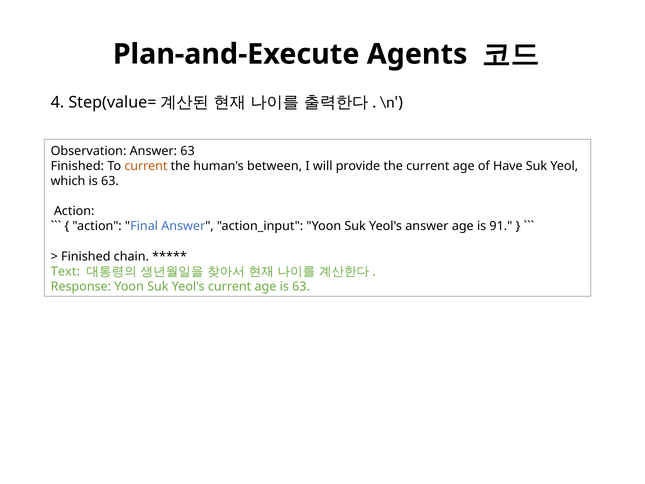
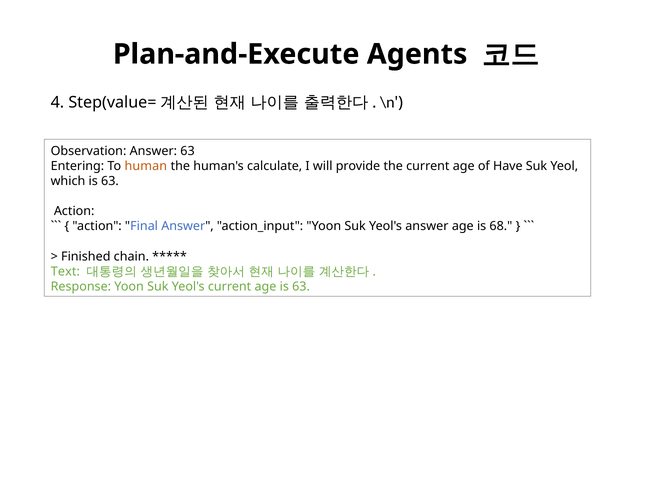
Finished at (77, 166): Finished -> Entering
To current: current -> human
between: between -> calculate
91: 91 -> 68
